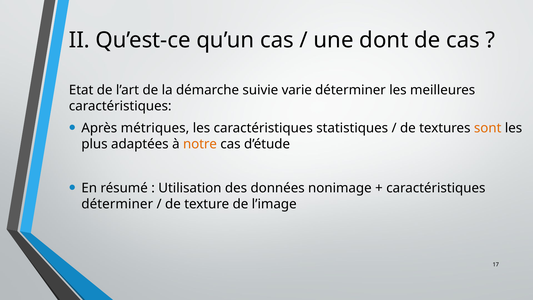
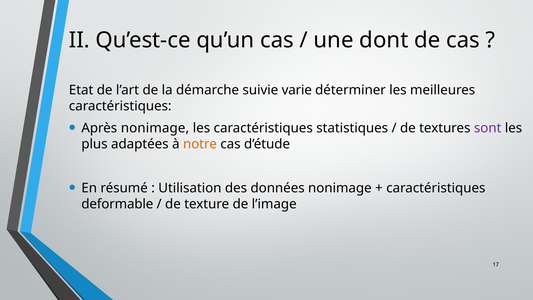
Après métriques: métriques -> nonimage
sont colour: orange -> purple
déterminer at (117, 204): déterminer -> deformable
